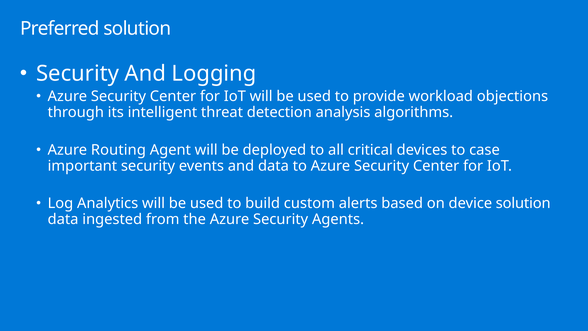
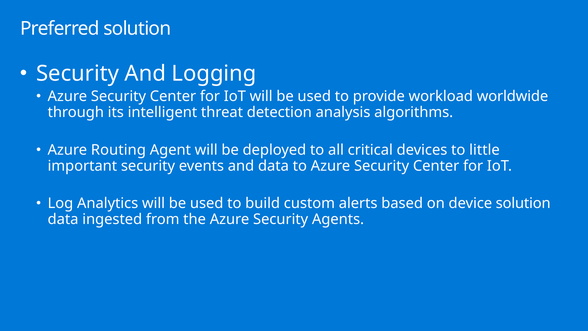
objections: objections -> worldwide
case: case -> little
